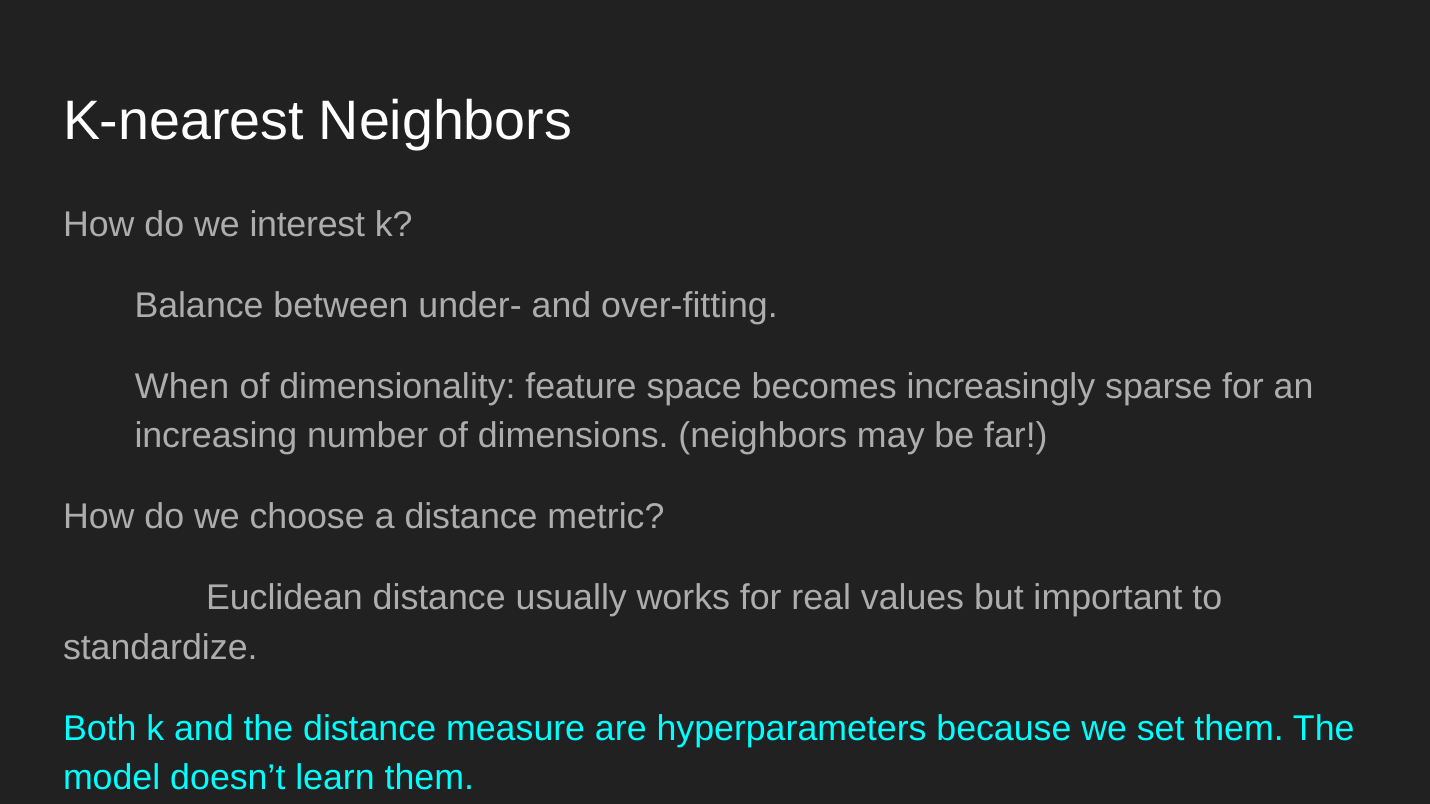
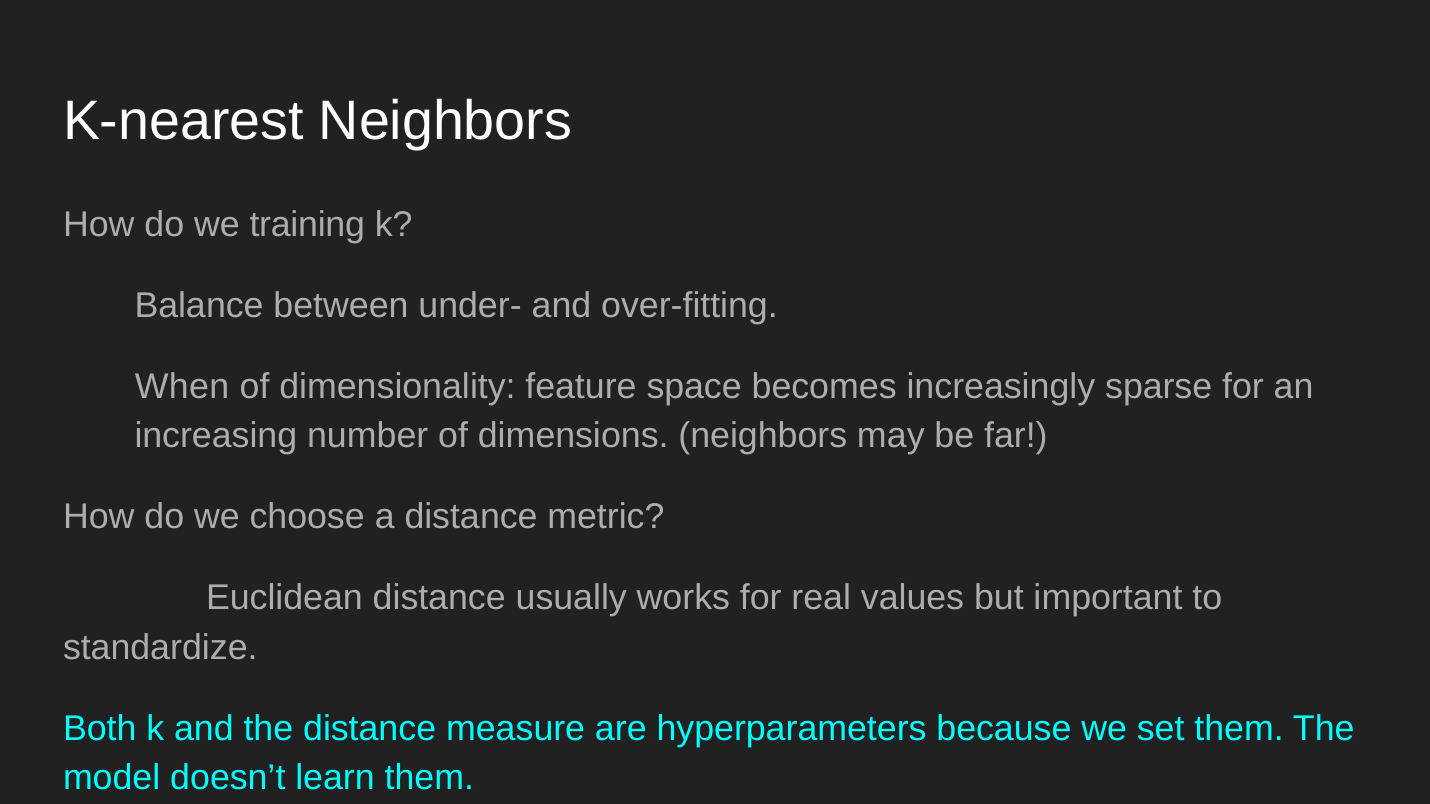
interest: interest -> training
